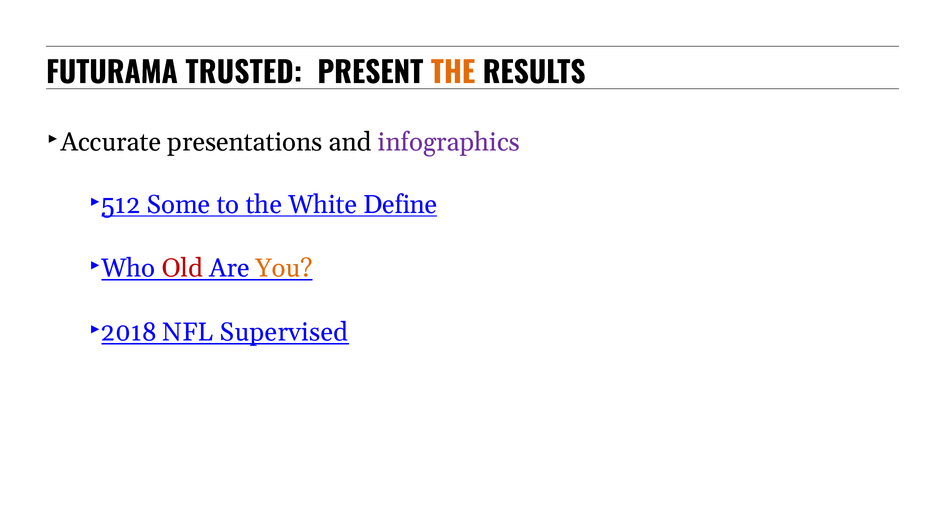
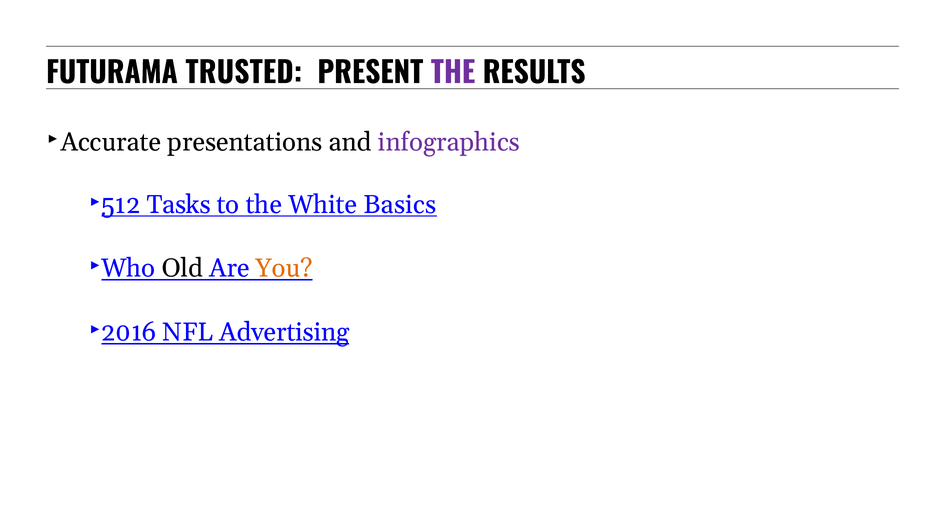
THE at (453, 73) colour: orange -> purple
Some: Some -> Tasks
Define: Define -> Basics
Old colour: red -> black
2018: 2018 -> 2016
Supervised: Supervised -> Advertising
